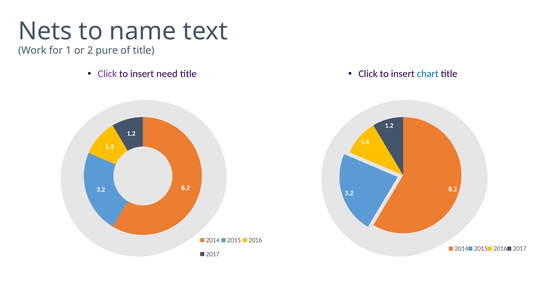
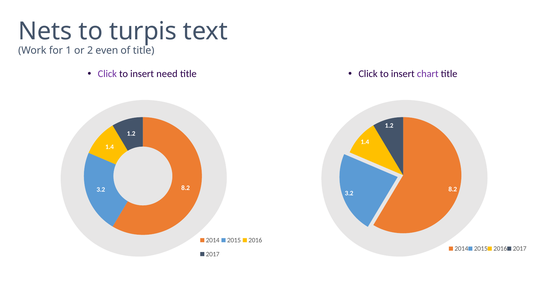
name: name -> turpis
pure: pure -> even
chart colour: blue -> purple
